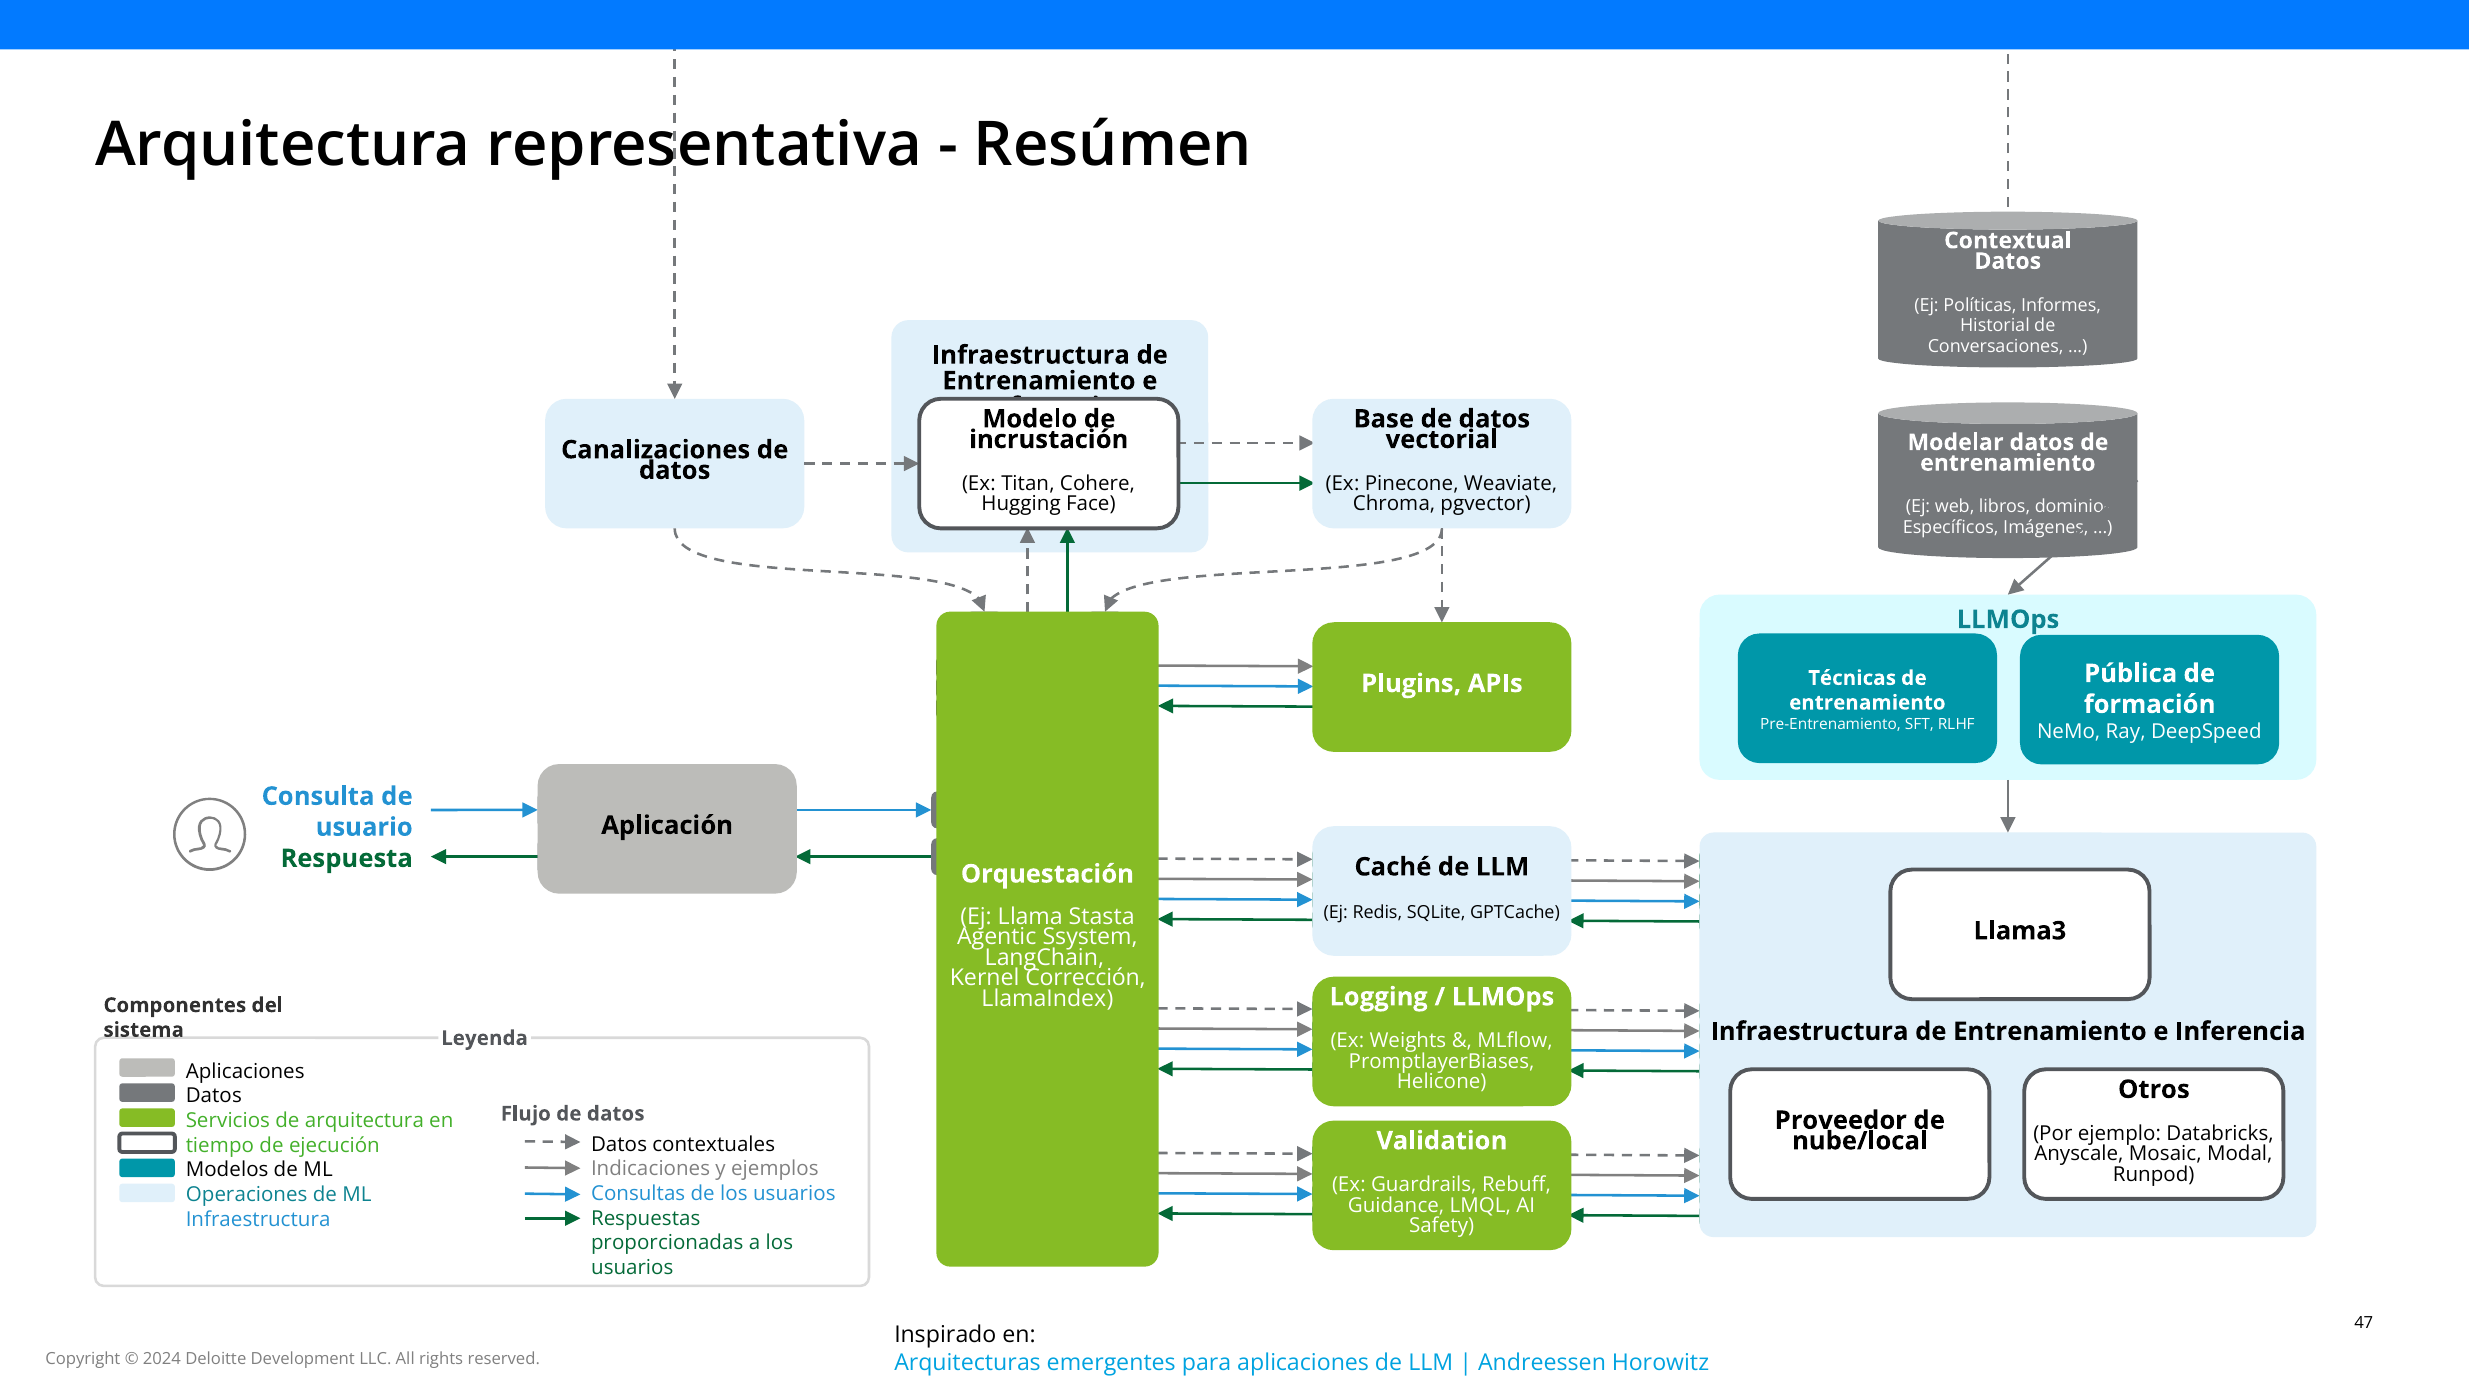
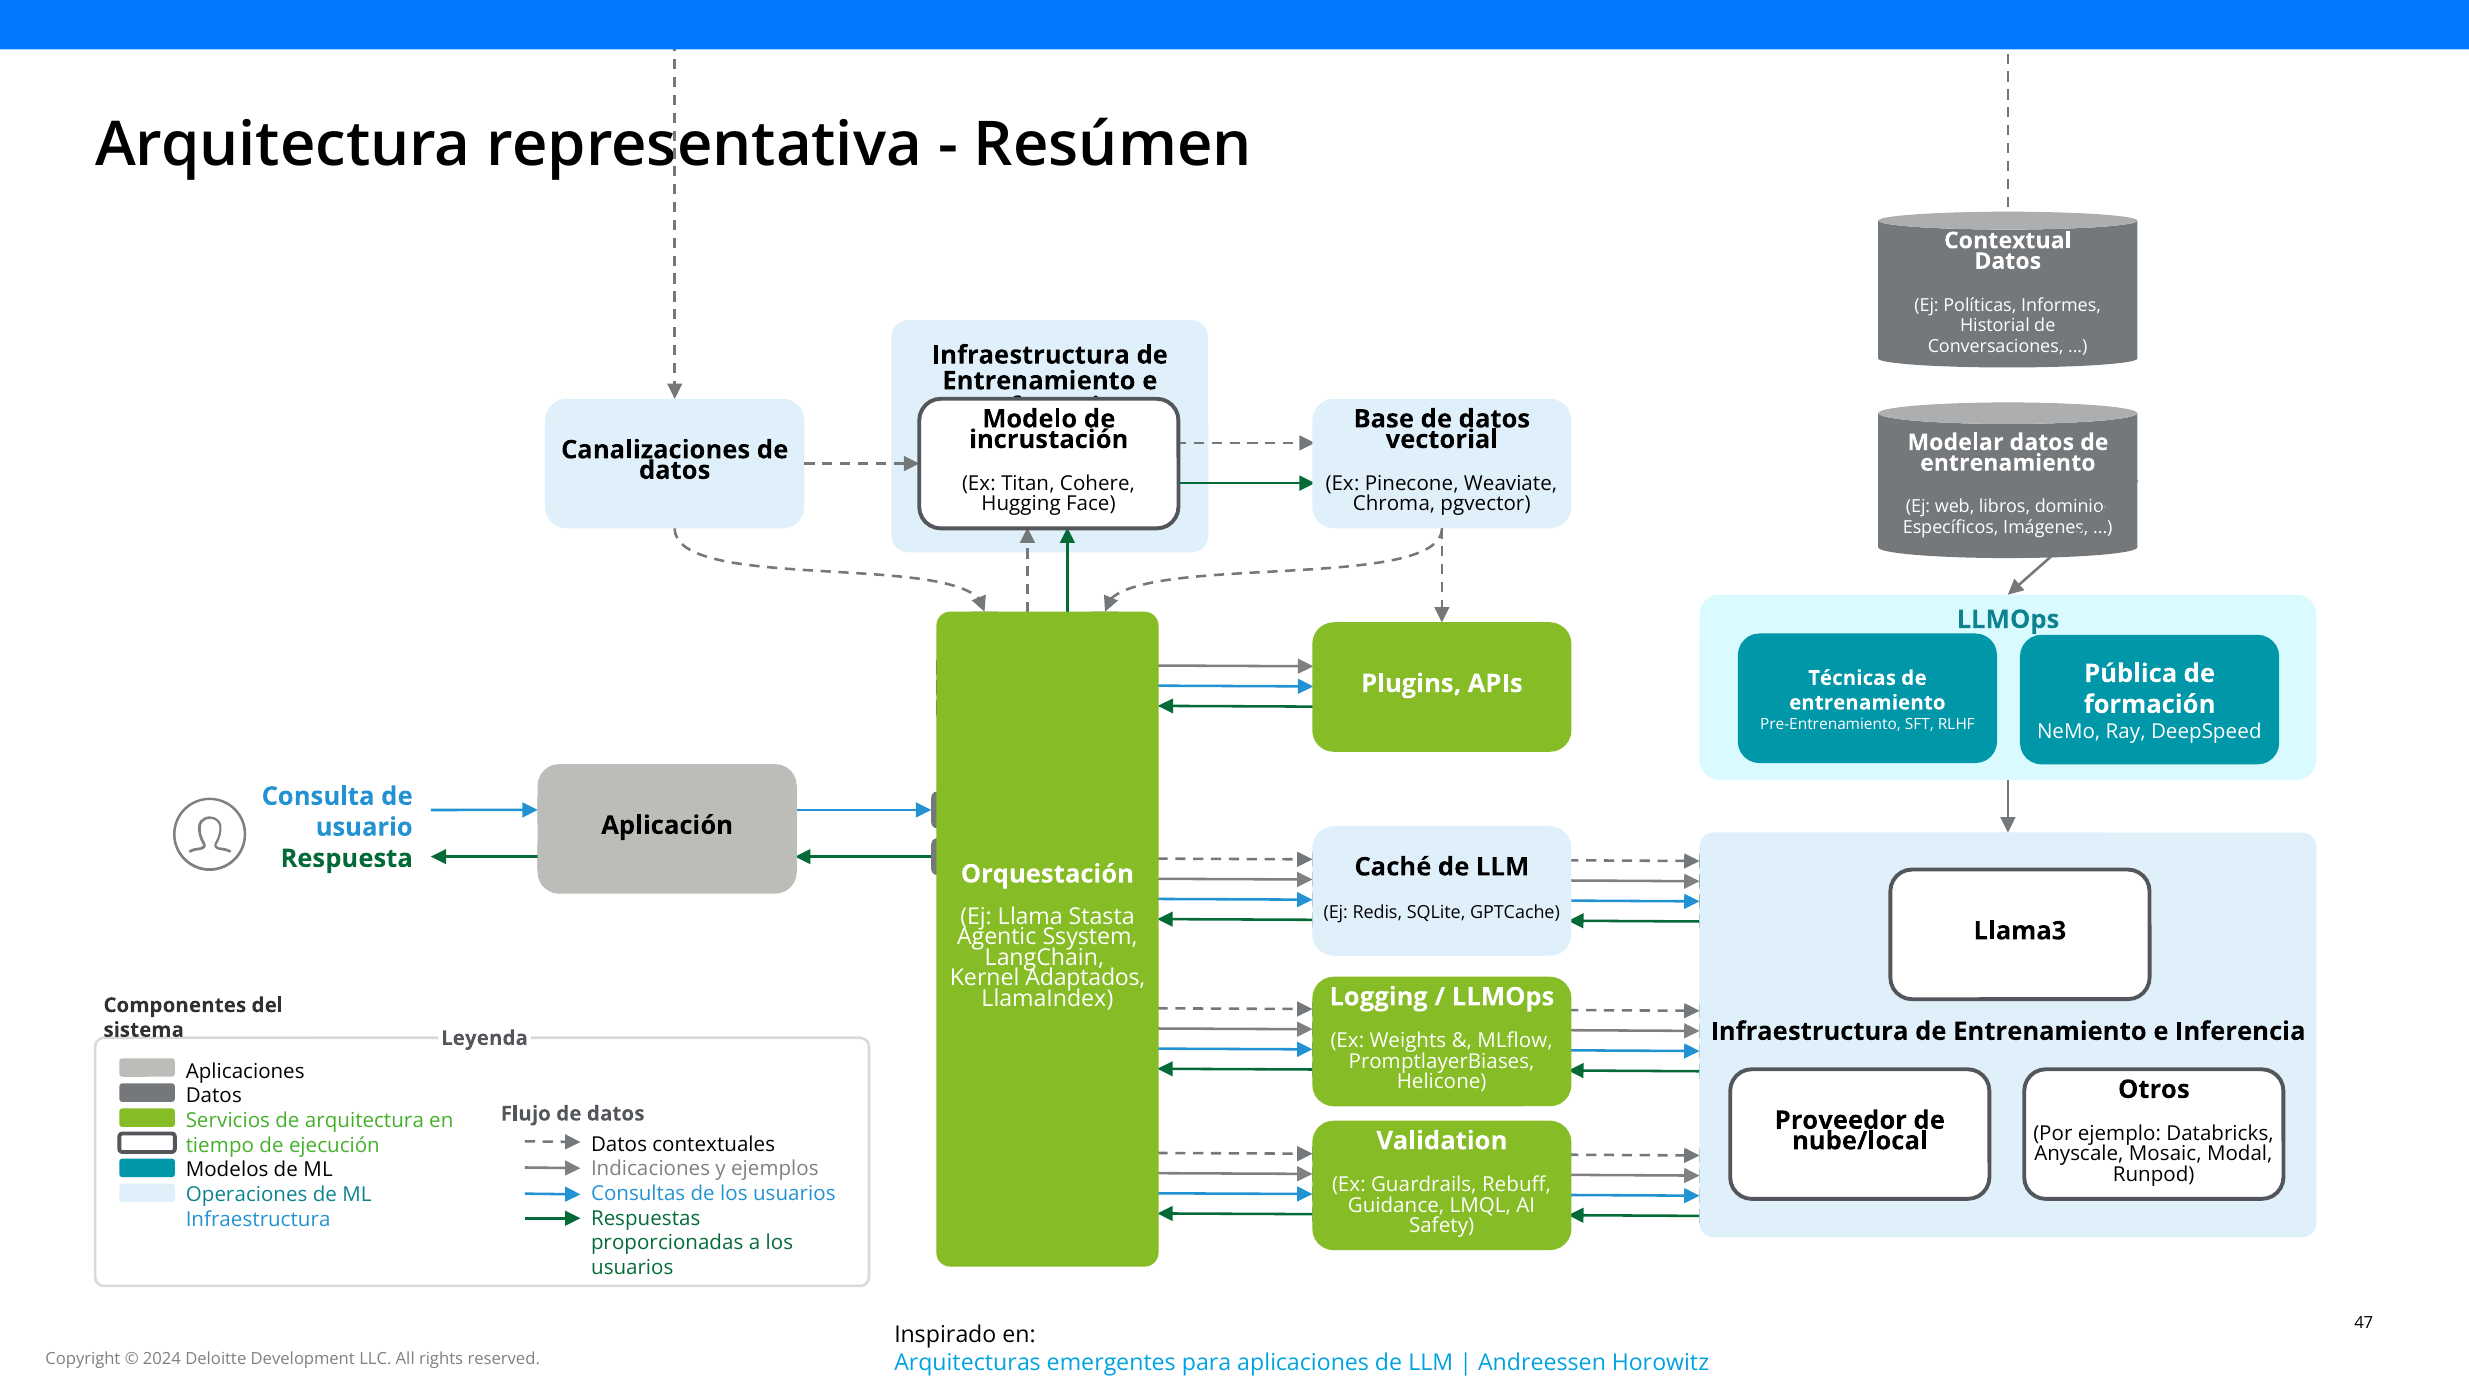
Corrección: Corrección -> Adaptados
